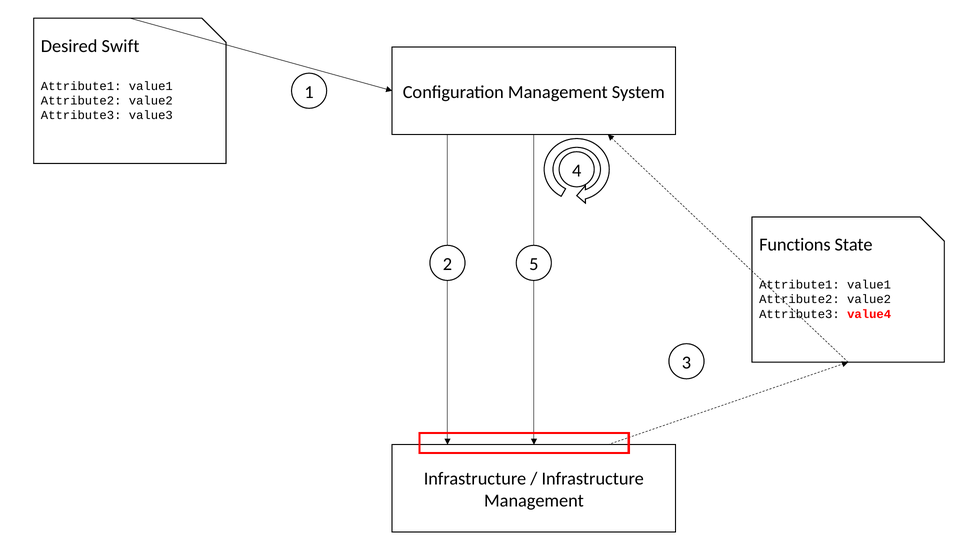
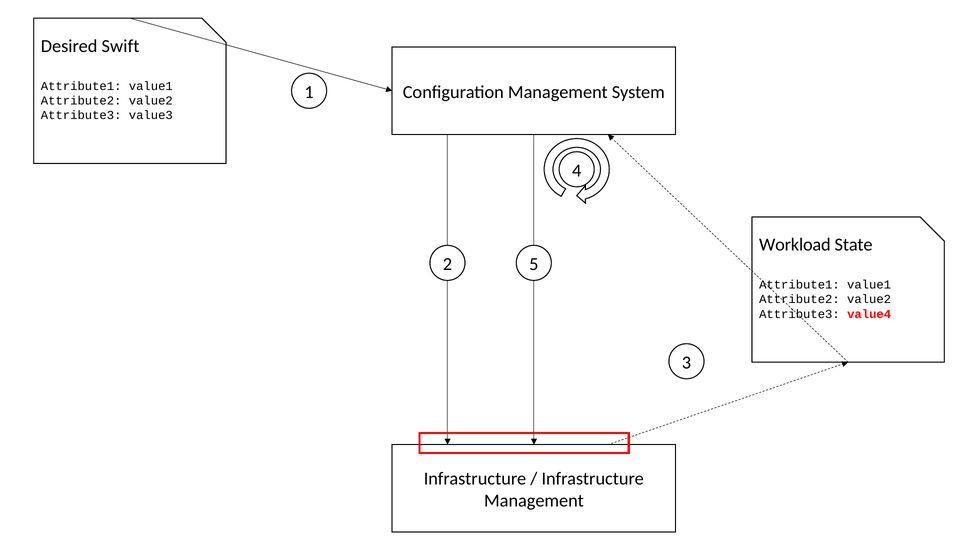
Functions: Functions -> Workload
